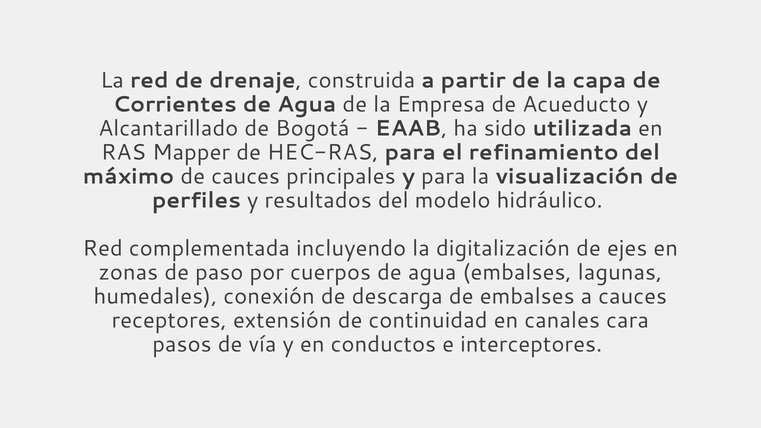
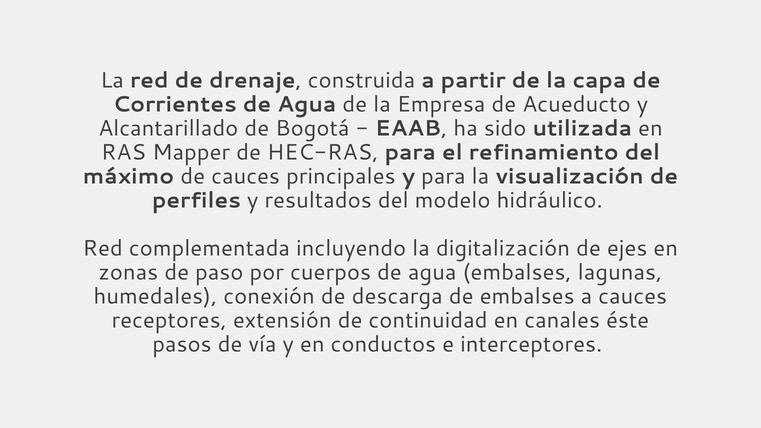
cara: cara -> éste
